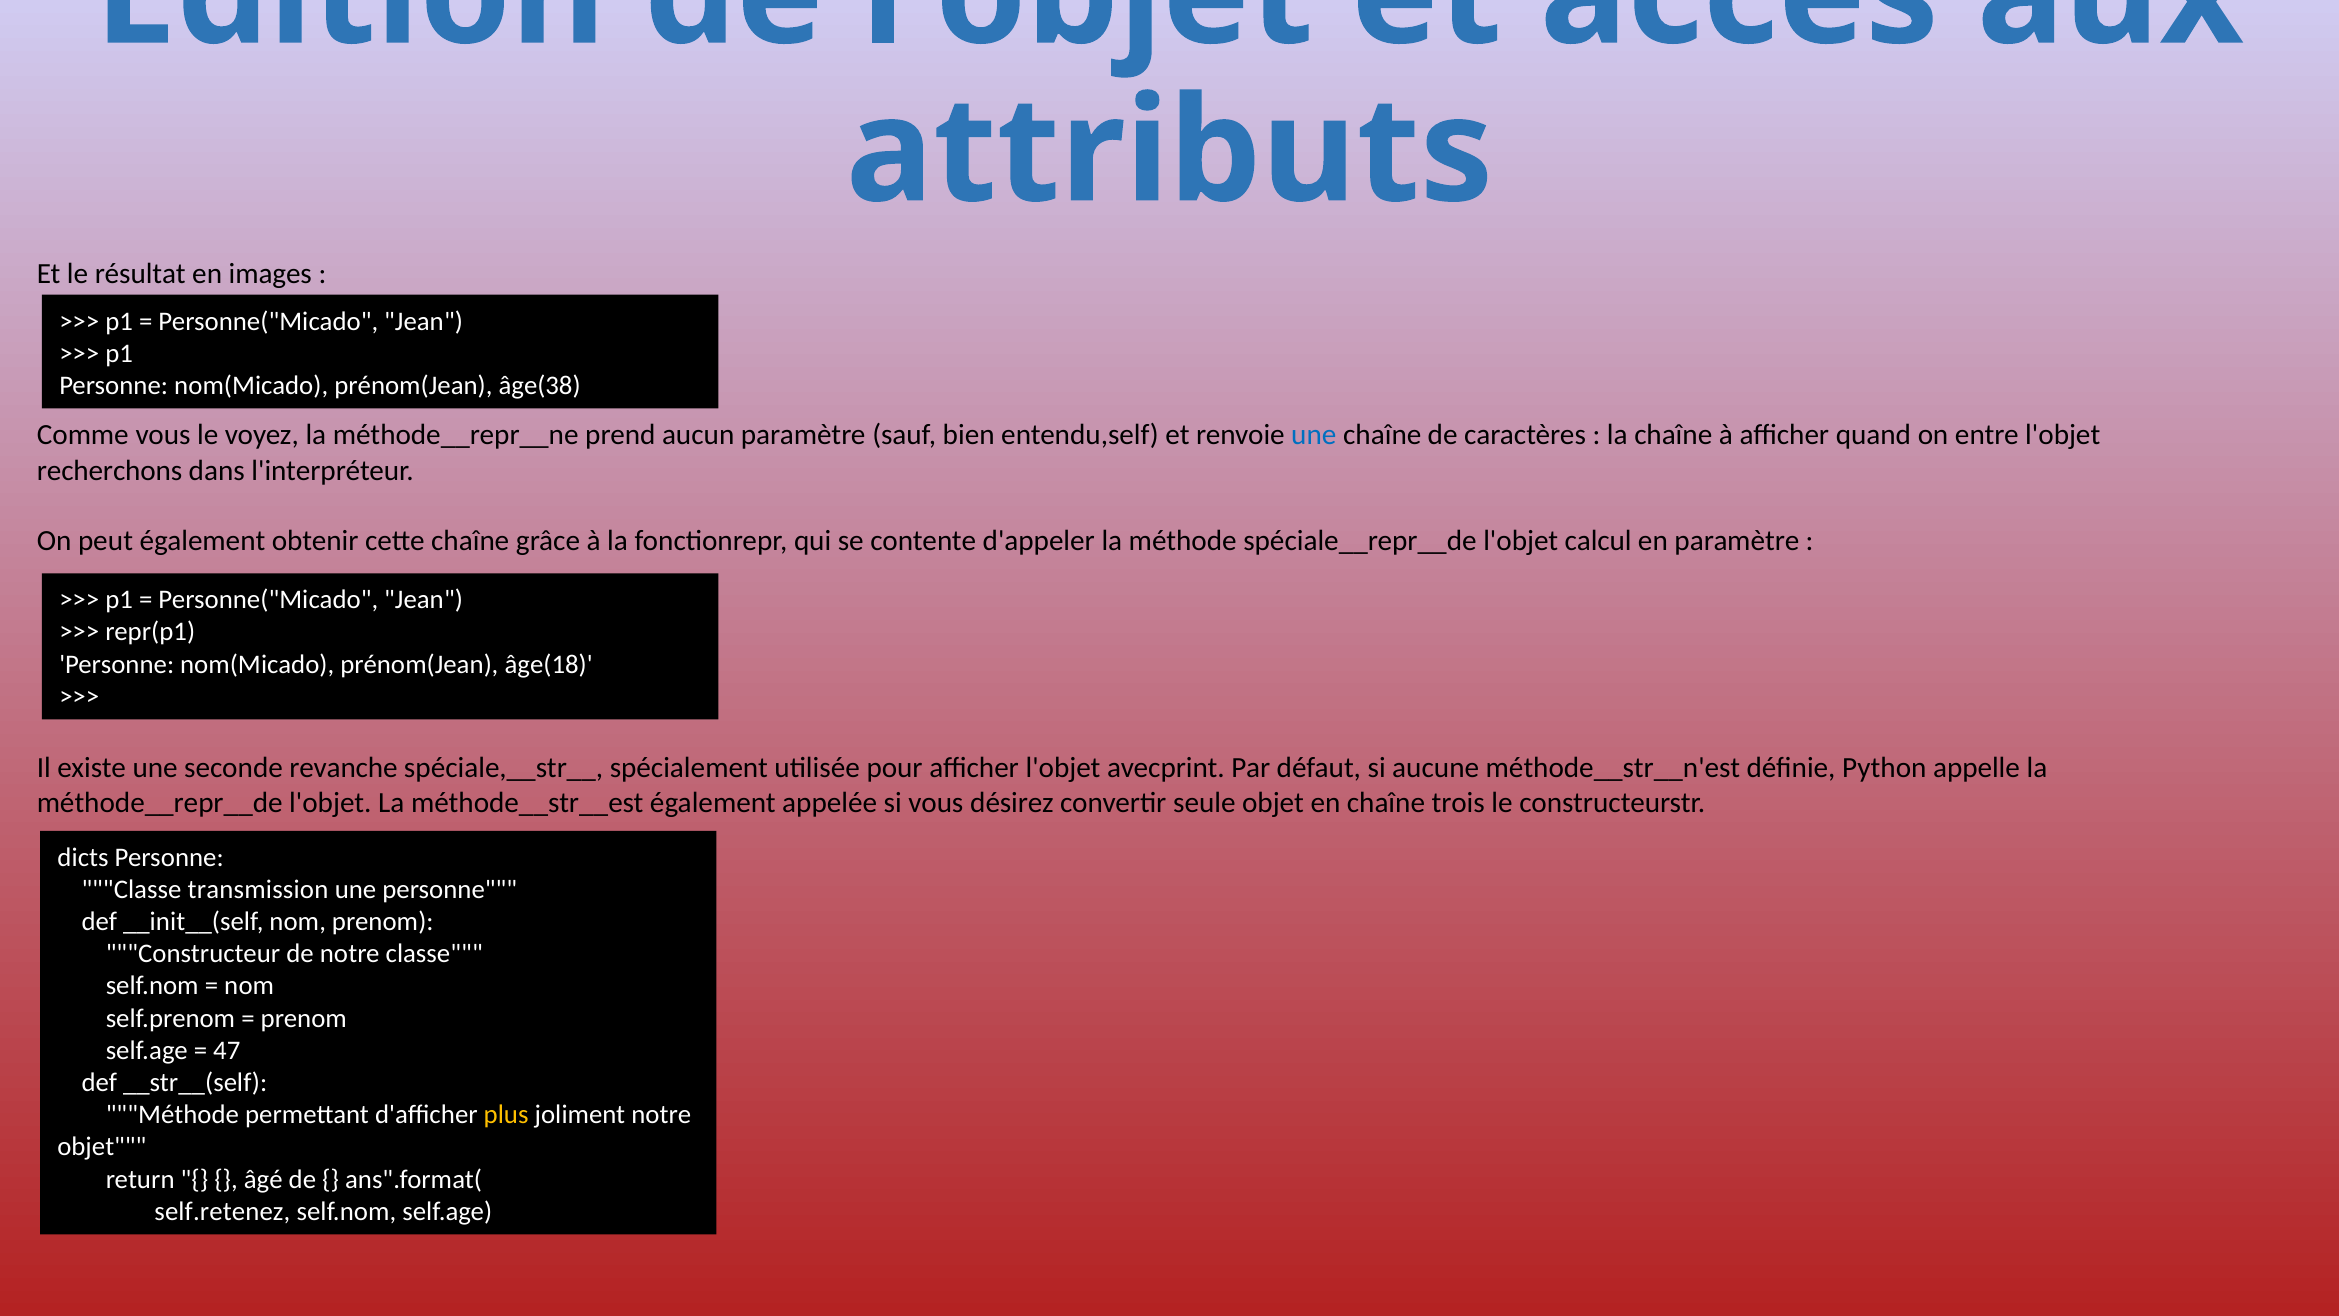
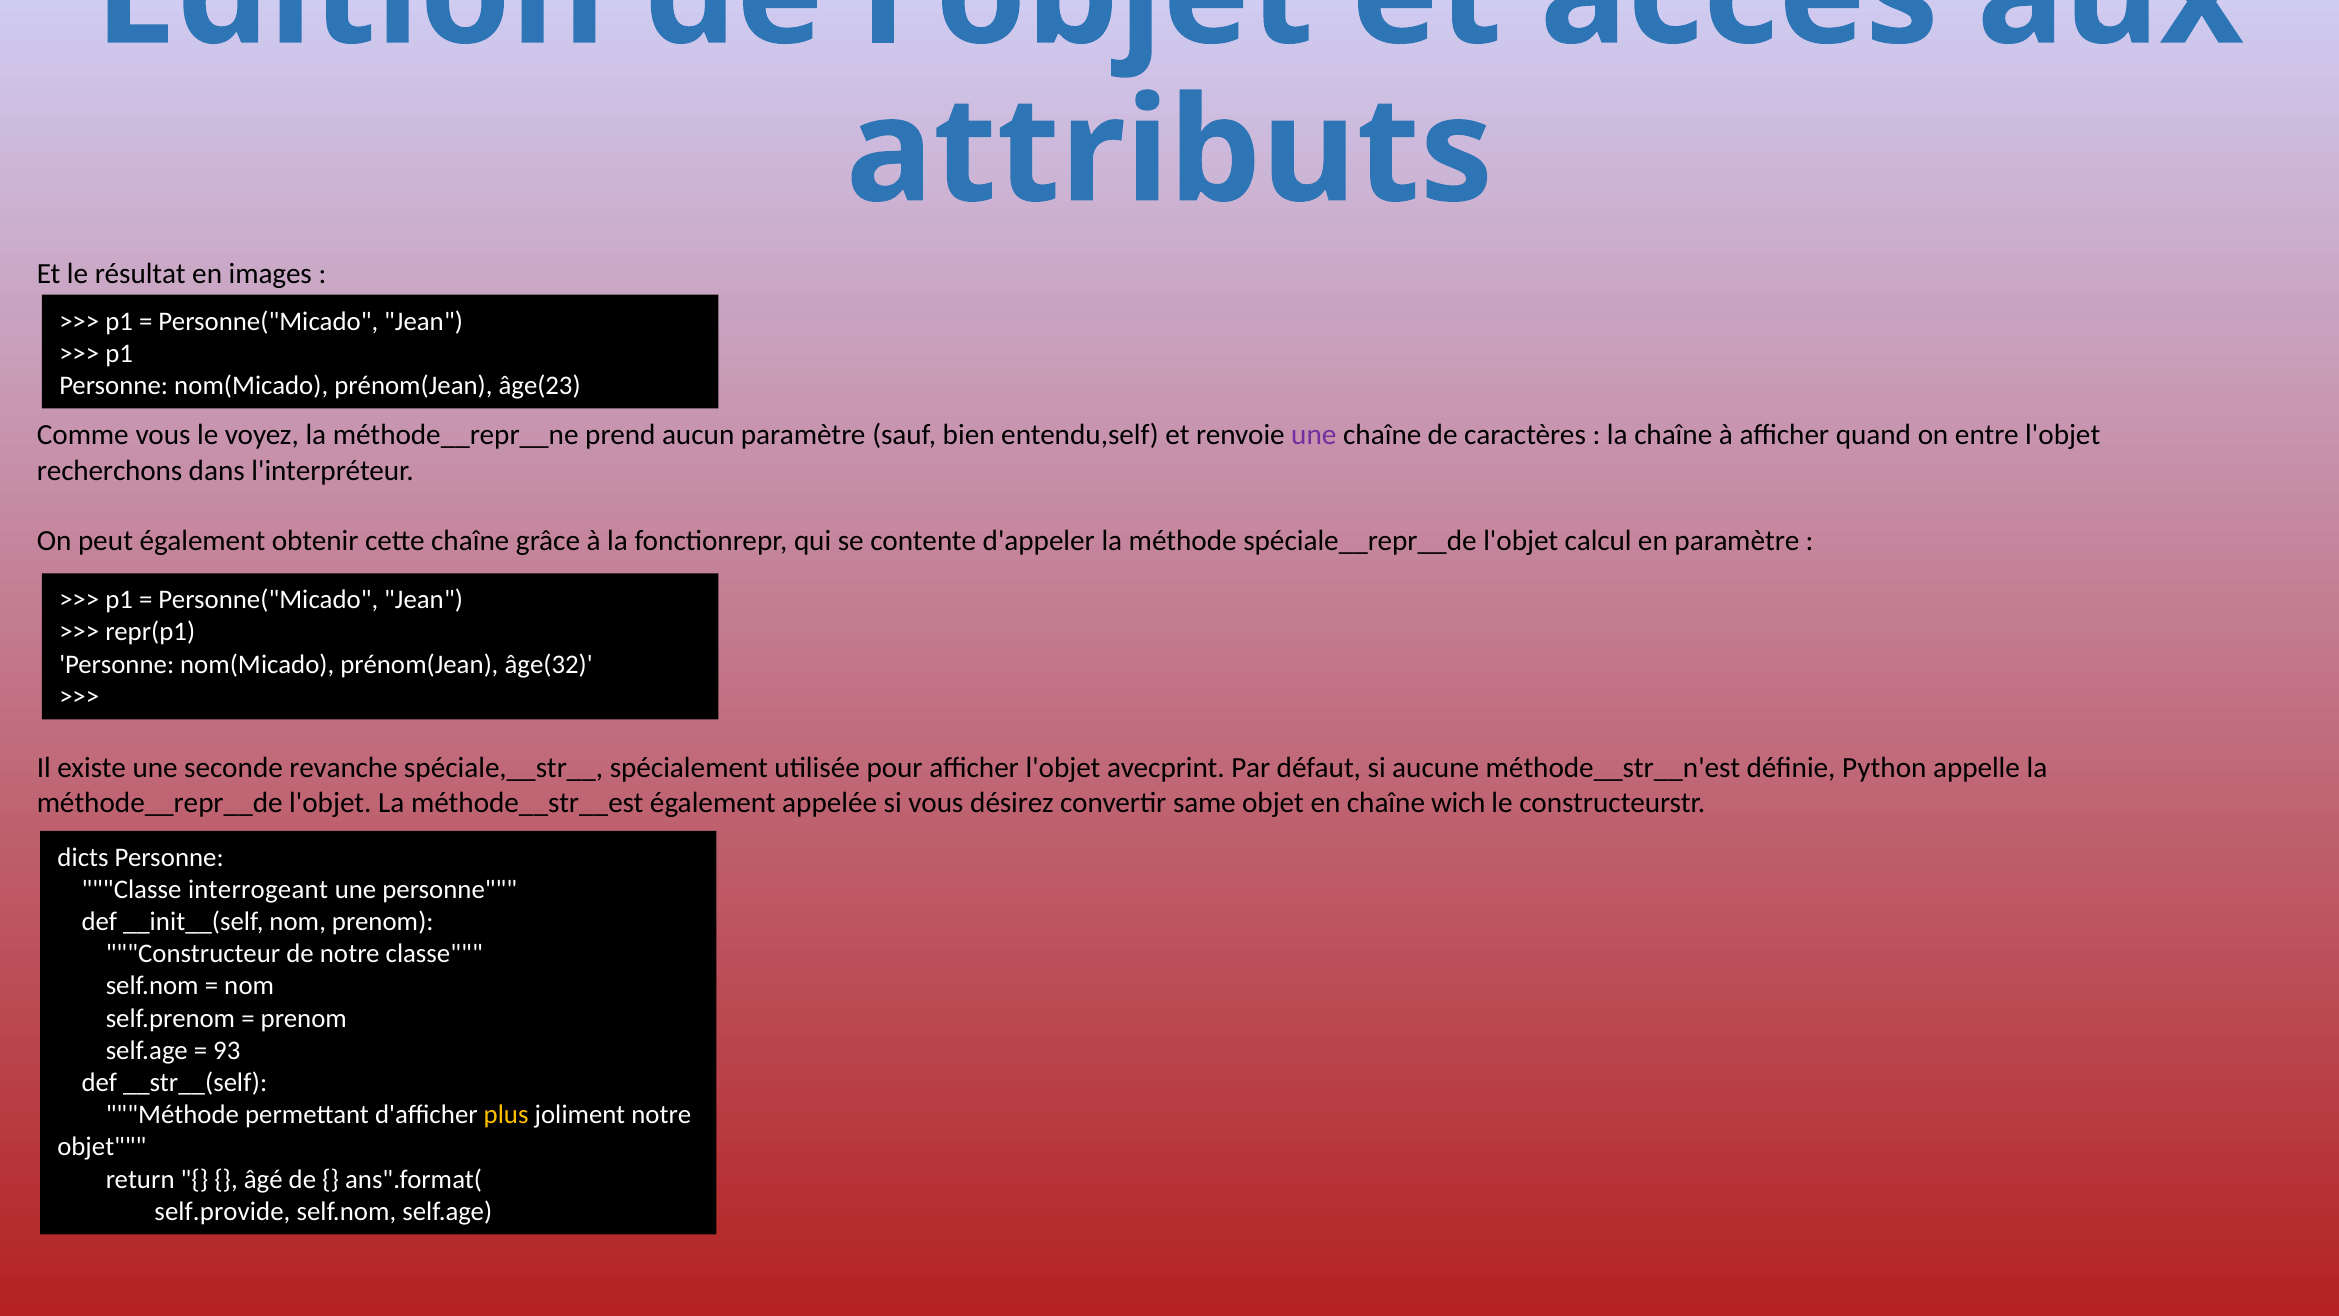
âge(38: âge(38 -> âge(23
une at (1314, 435) colour: blue -> purple
âge(18: âge(18 -> âge(32
seule: seule -> same
trois: trois -> wich
transmission: transmission -> interrogeant
47: 47 -> 93
self.retenez: self.retenez -> self.provide
